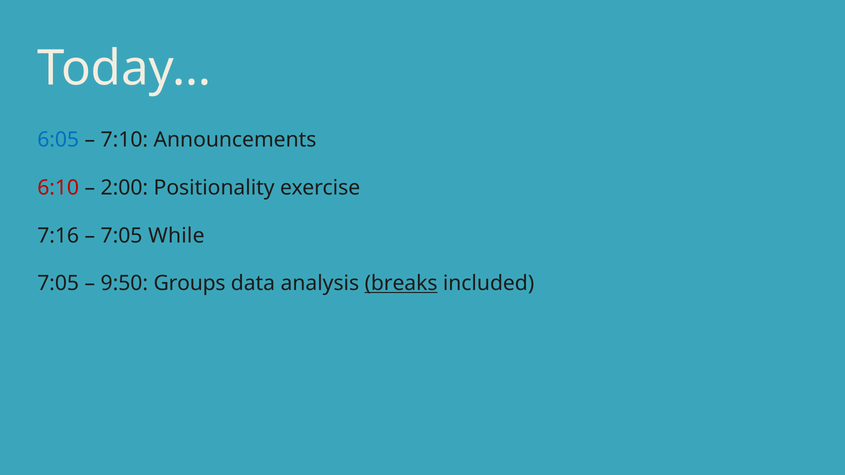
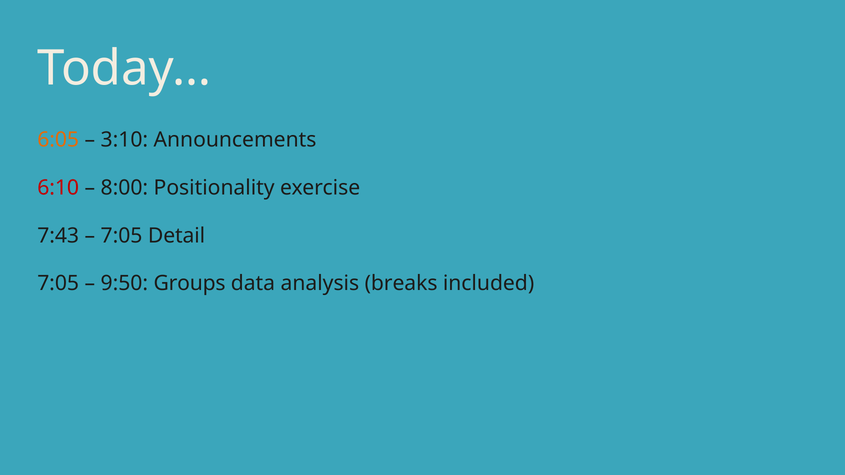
6:05 colour: blue -> orange
7:10: 7:10 -> 3:10
2:00: 2:00 -> 8:00
7:16: 7:16 -> 7:43
While: While -> Detail
breaks underline: present -> none
